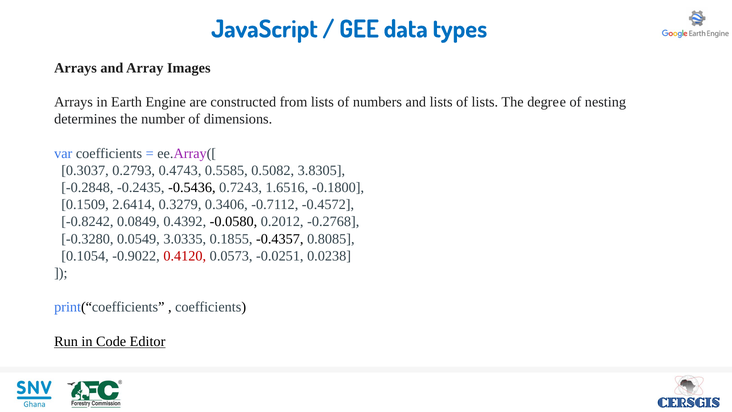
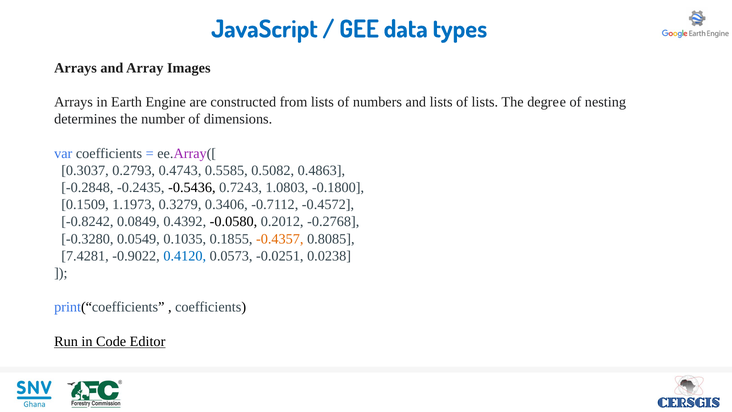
3.8305: 3.8305 -> 0.4863
1.6516: 1.6516 -> 1.0803
2.6414: 2.6414 -> 1.1973
3.0335: 3.0335 -> 0.1035
-0.4357 colour: black -> orange
0.1054: 0.1054 -> 7.4281
0.4120 colour: red -> blue
